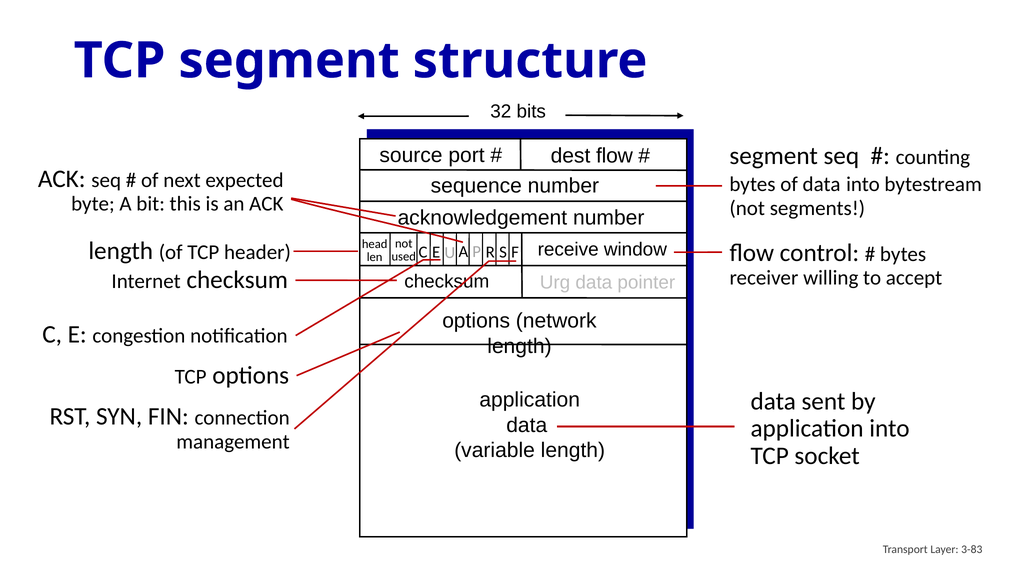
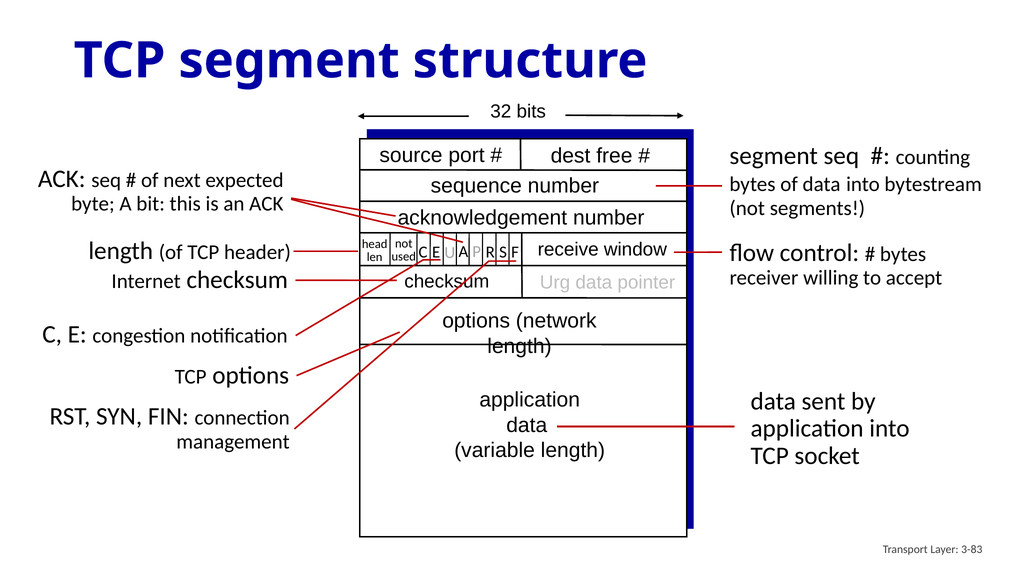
dest flow: flow -> free
